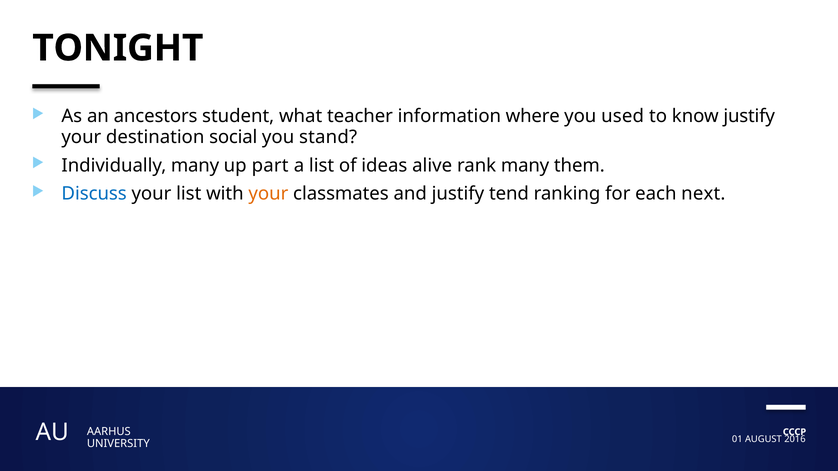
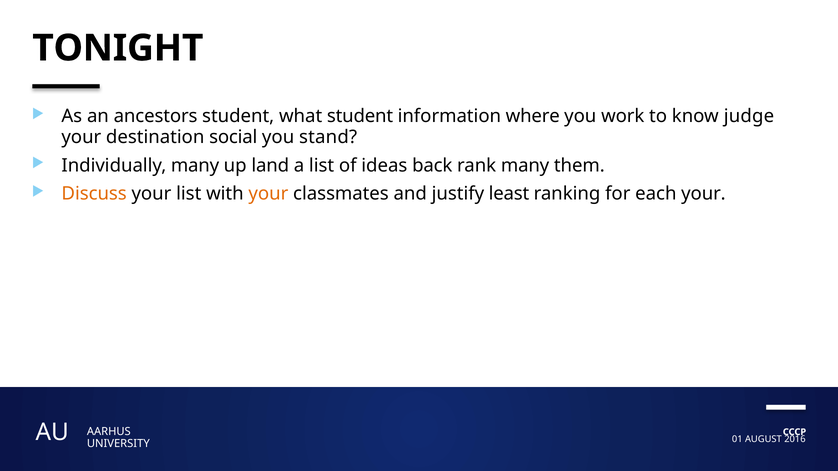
what teacher: teacher -> student
used: used -> work
know justify: justify -> judge
part: part -> land
alive: alive -> back
Discuss colour: blue -> orange
tend: tend -> least
each next: next -> your
